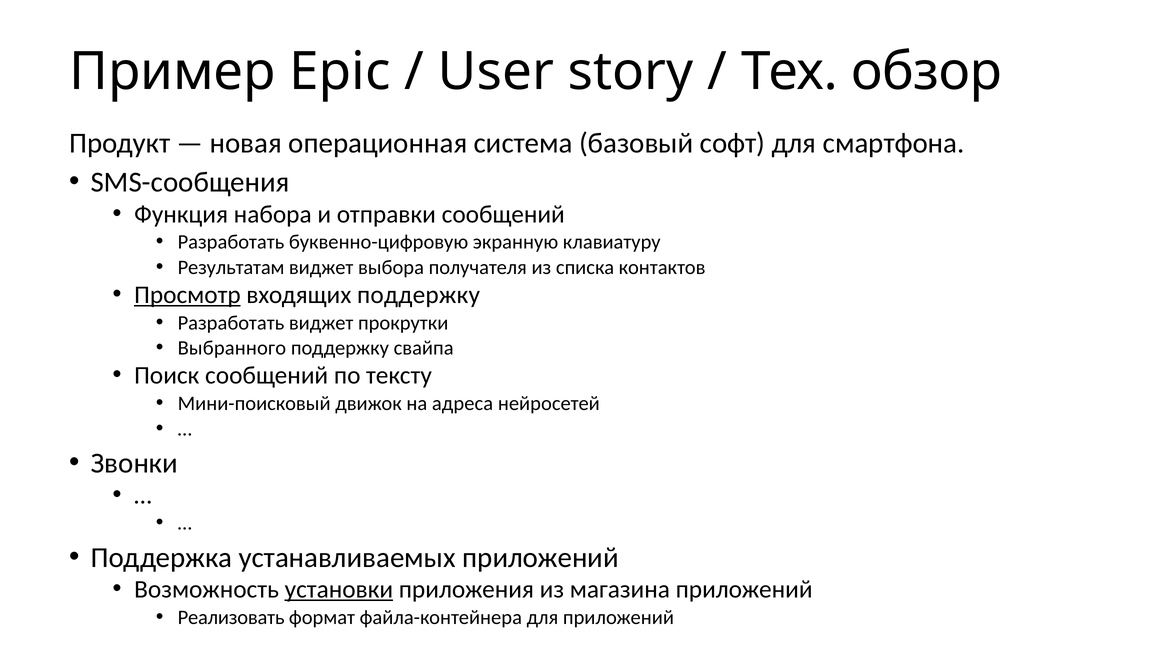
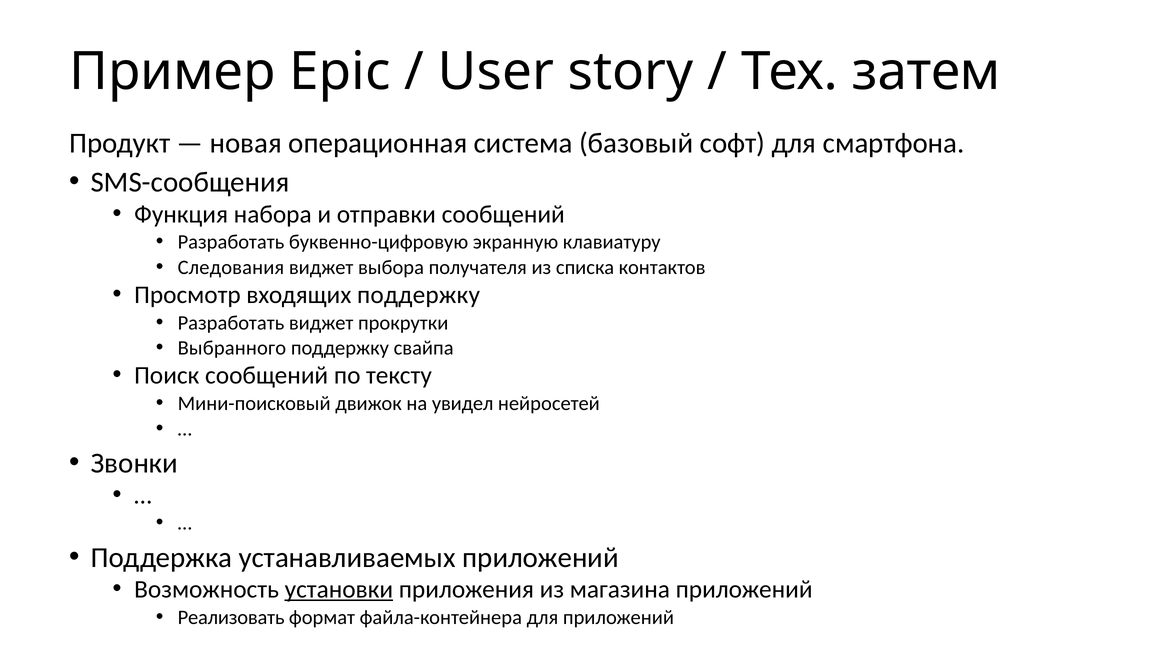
обзор: обзор -> затем
Результатам: Результатам -> Следования
Просмотр underline: present -> none
адреса: адреса -> увидел
